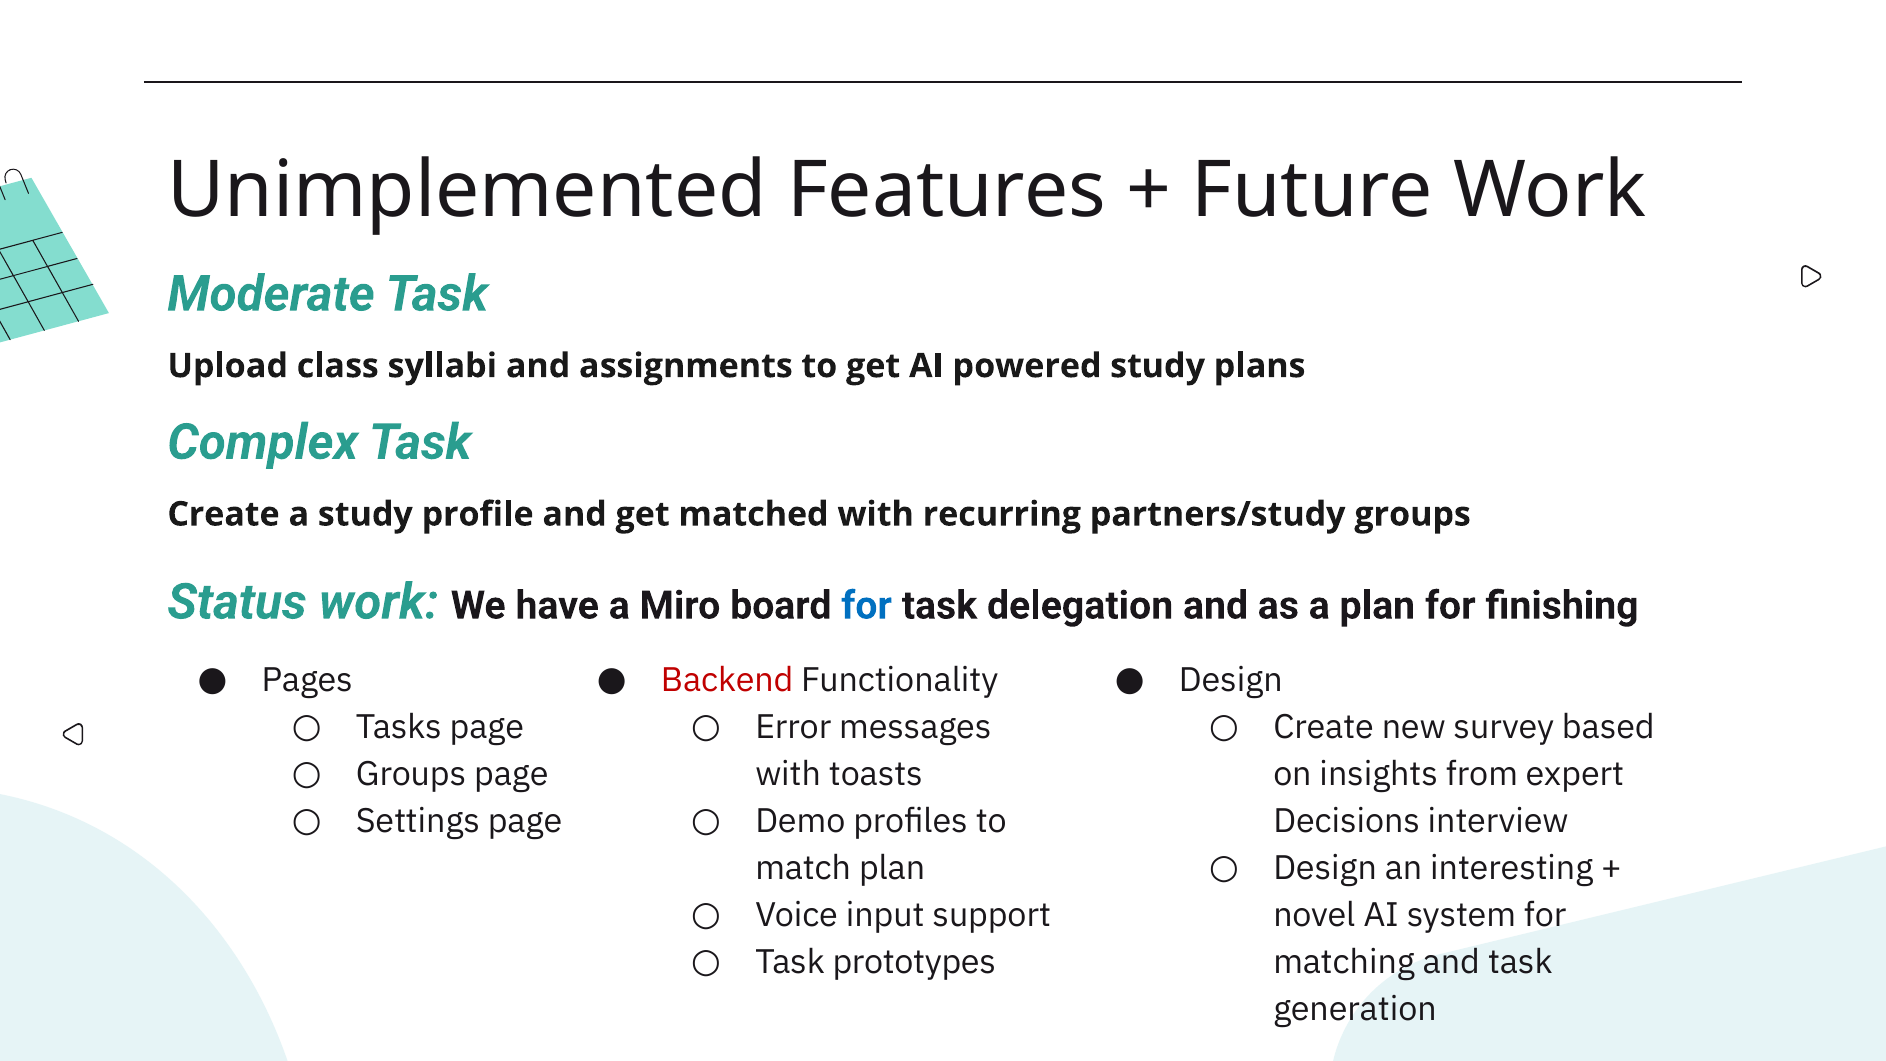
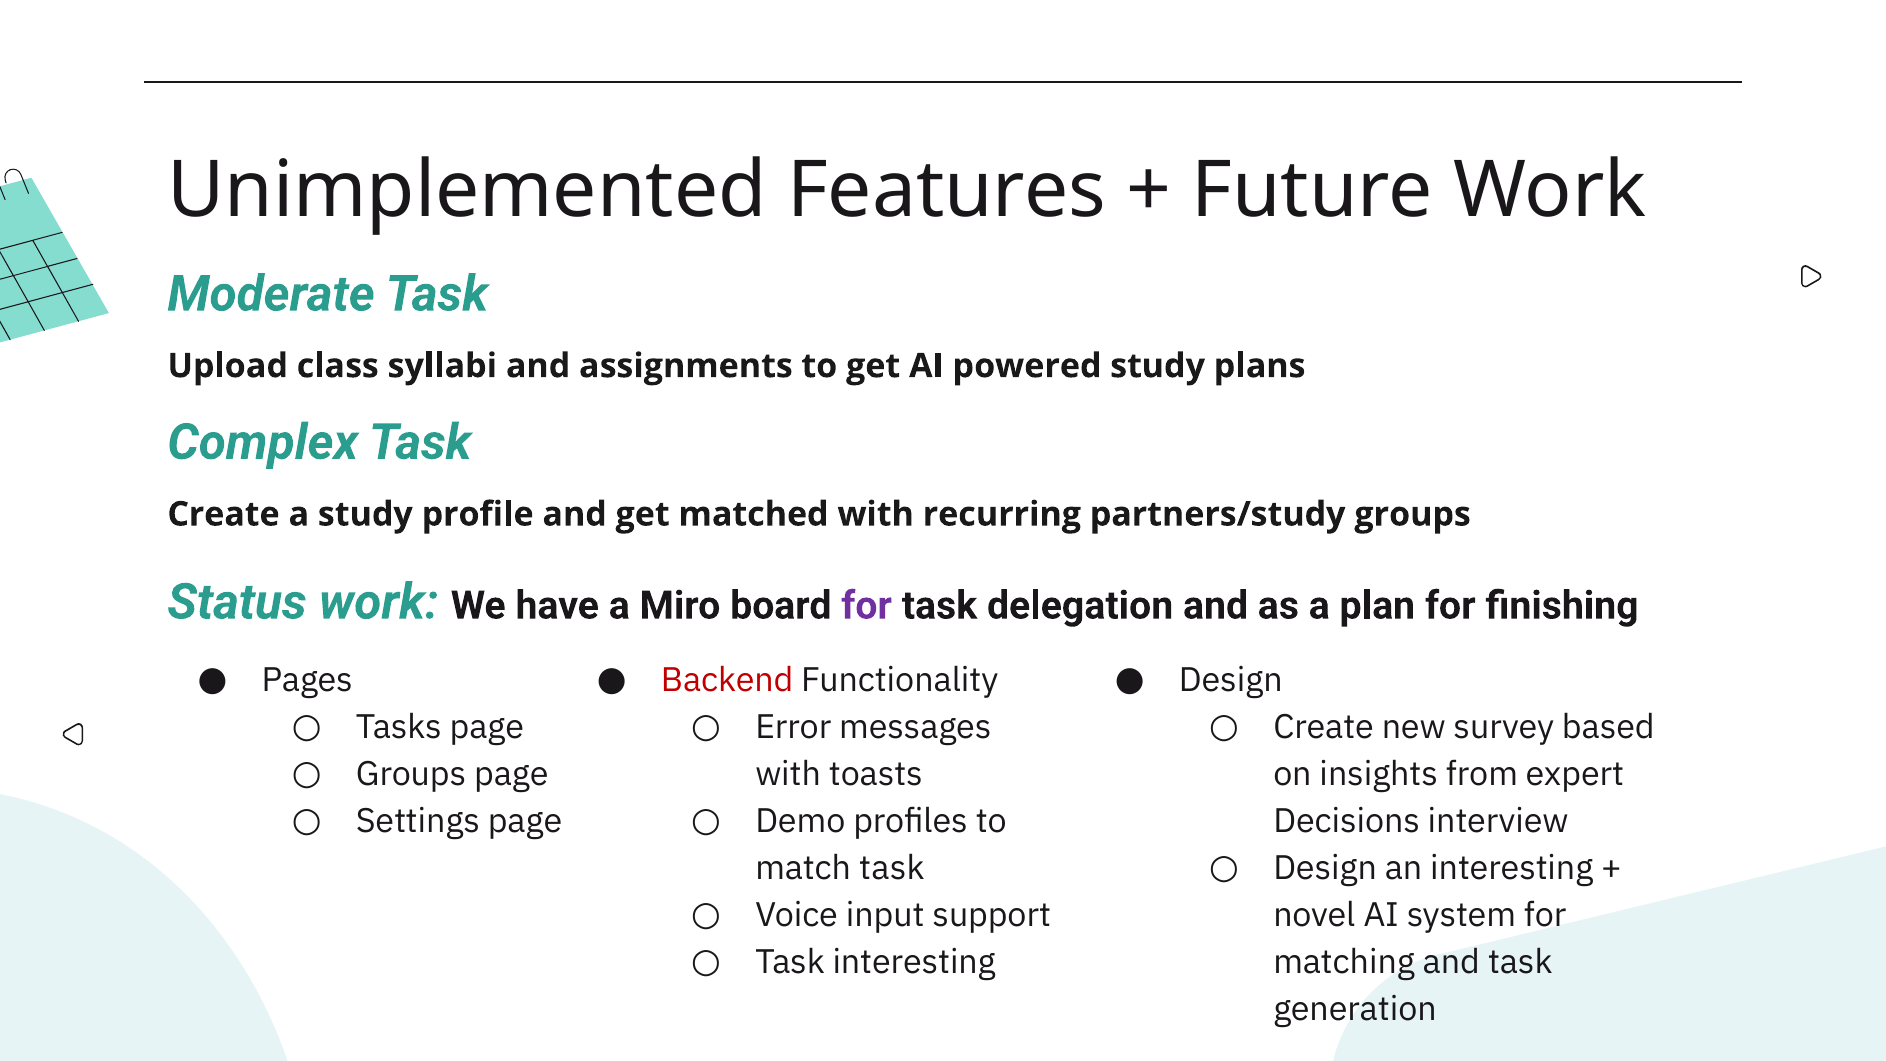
for at (867, 606) colour: blue -> purple
match plan: plan -> task
Task prototypes: prototypes -> interesting
